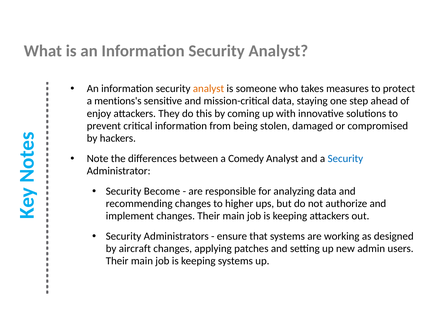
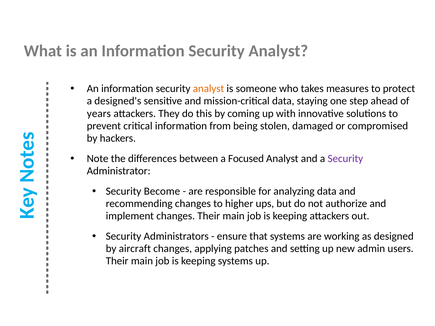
mentions's: mentions's -> designed's
enjoy: enjoy -> years
Comedy: Comedy -> Focused
Security at (345, 159) colour: blue -> purple
